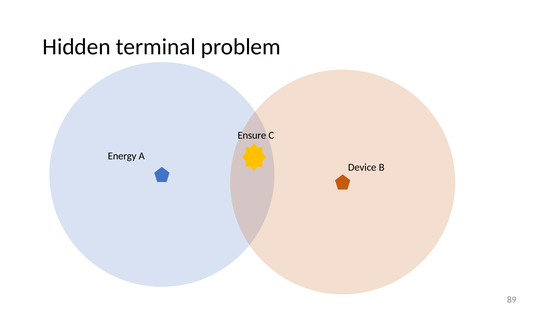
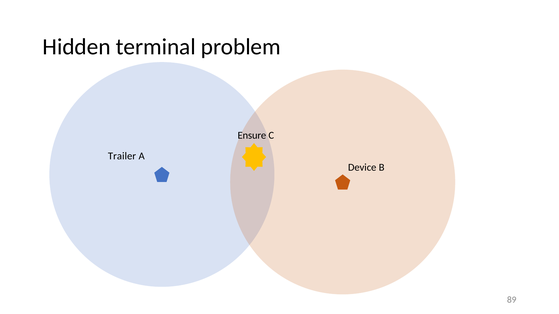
Energy: Energy -> Trailer
